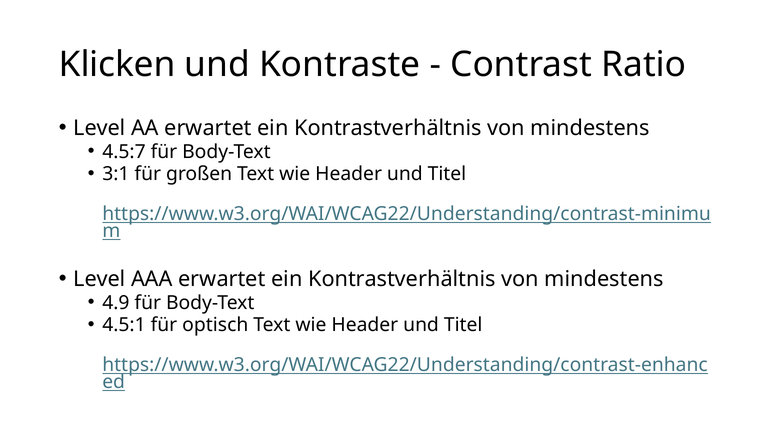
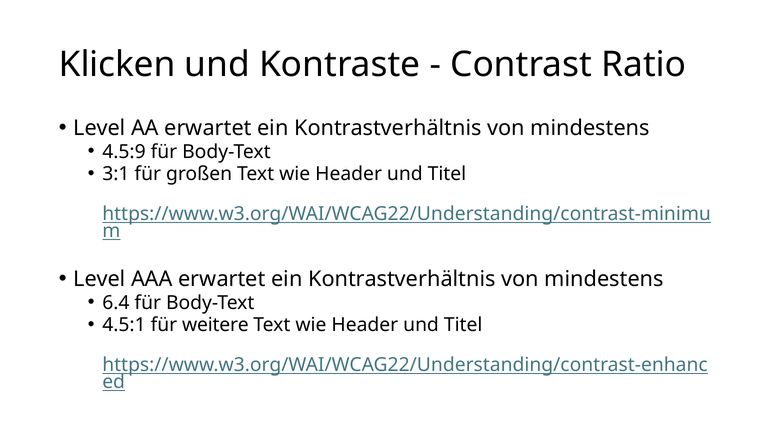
4.5:7: 4.5:7 -> 4.5:9
4.9: 4.9 -> 6.4
optisch: optisch -> weitere
